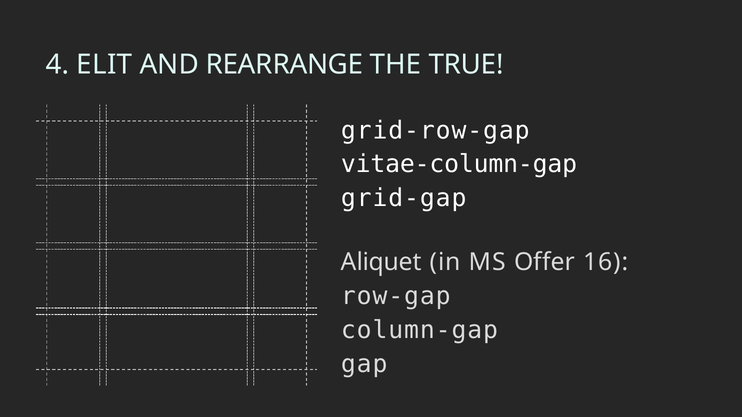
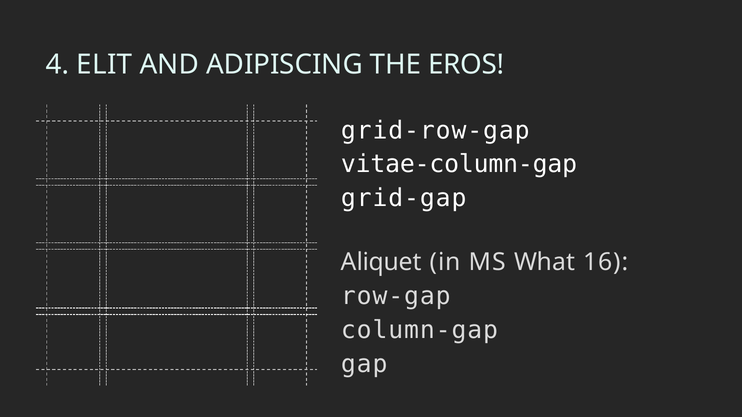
REARRANGE: REARRANGE -> ADIPISCING
TRUE: TRUE -> EROS
Offer: Offer -> What
